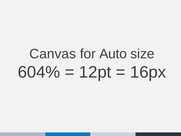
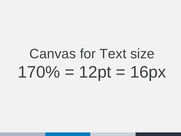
Auto: Auto -> Text
604%: 604% -> 170%
